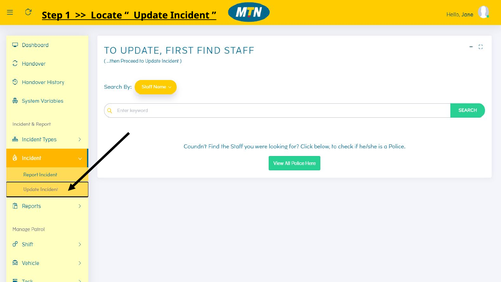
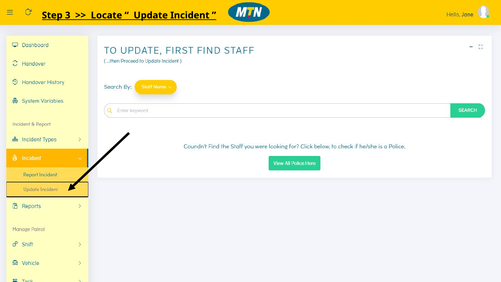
1: 1 -> 3
